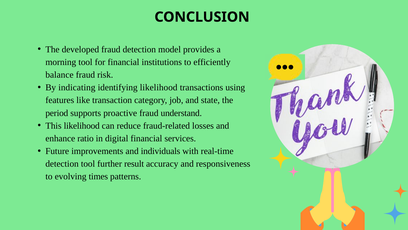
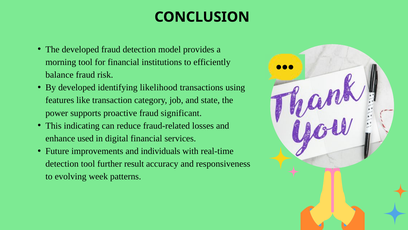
By indicating: indicating -> developed
period: period -> power
understand: understand -> significant
This likelihood: likelihood -> indicating
ratio: ratio -> used
times: times -> week
